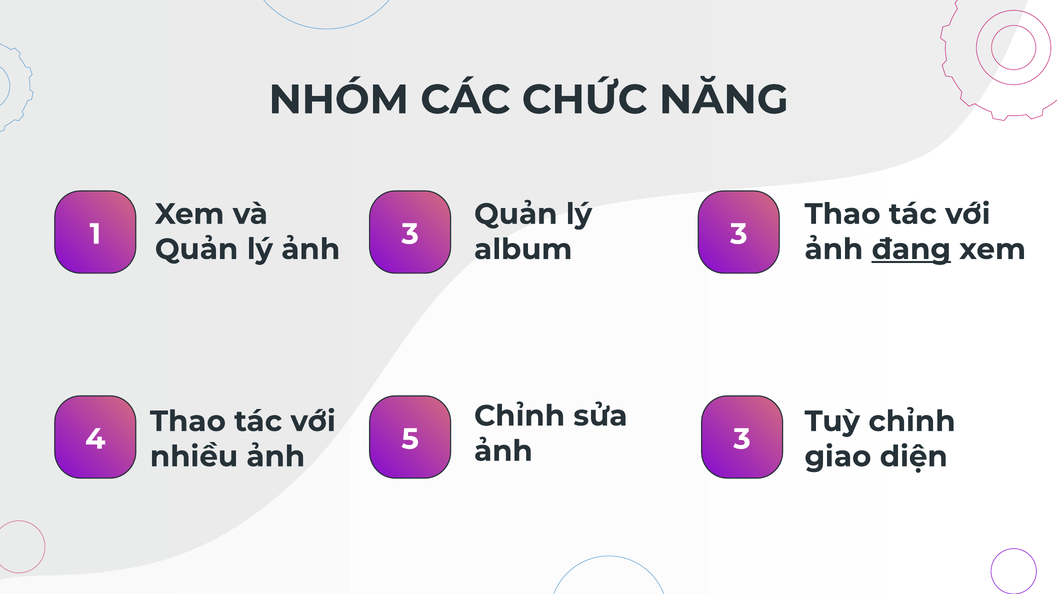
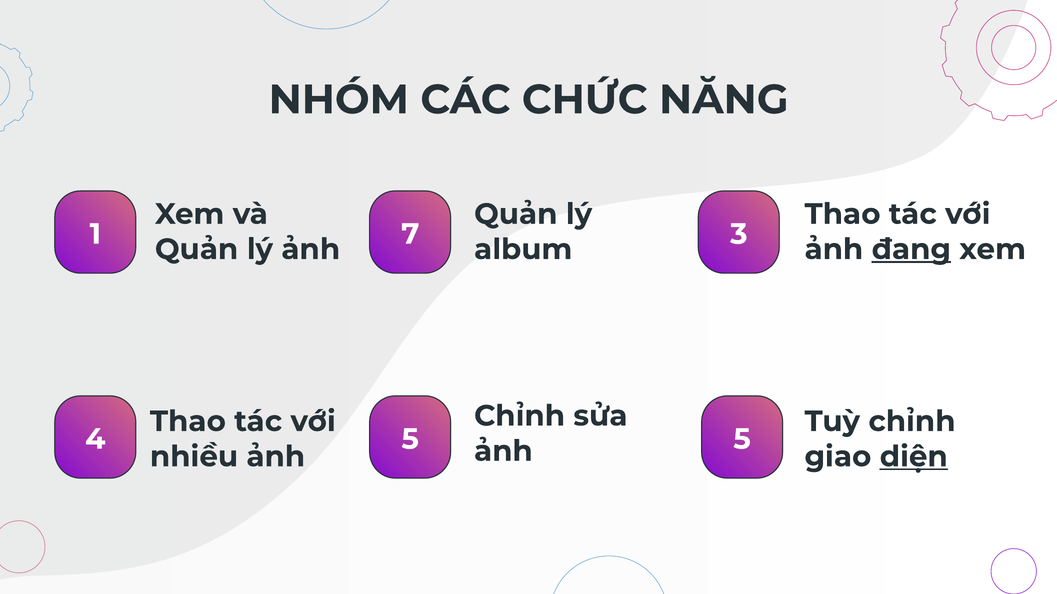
1 3: 3 -> 7
5 3: 3 -> 5
diện underline: none -> present
